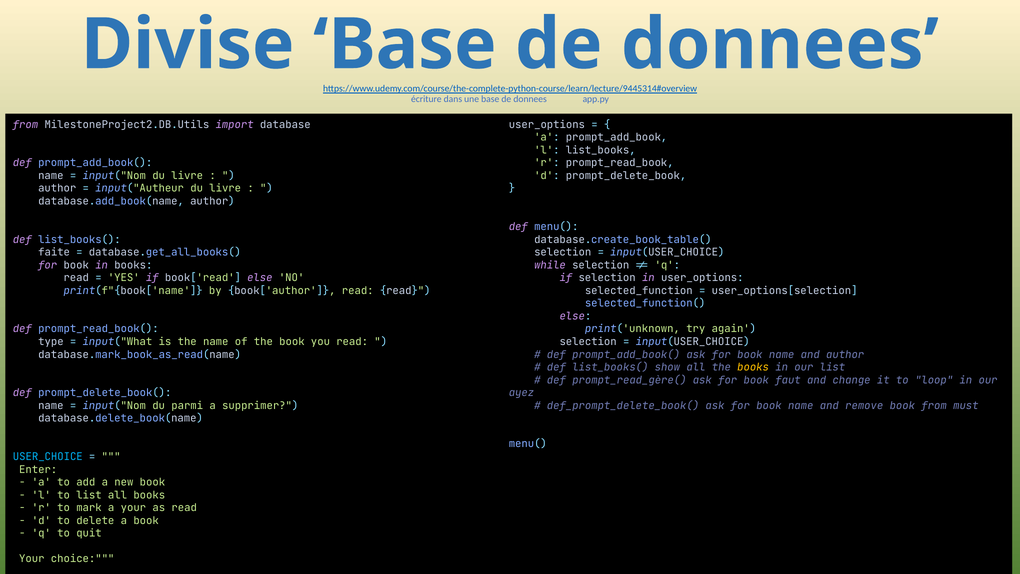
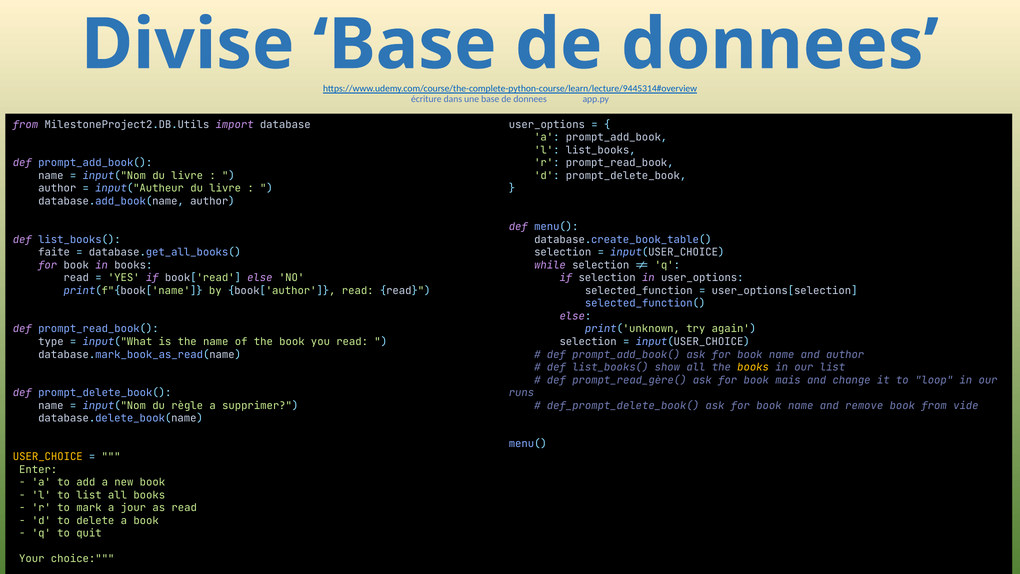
faut: faut -> mais
ayez: ayez -> runs
parmi: parmi -> règle
must: must -> vide
USER_CHOICE colour: light blue -> yellow
a your: your -> jour
